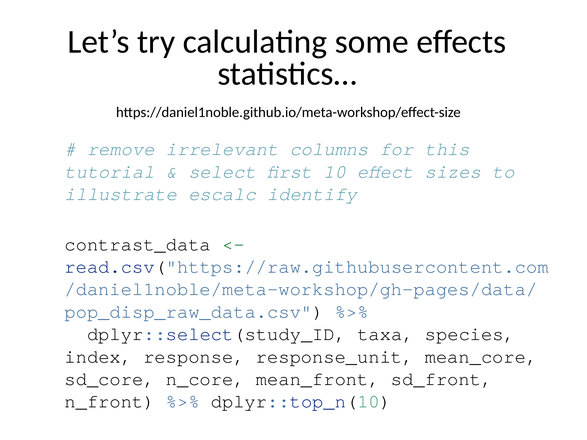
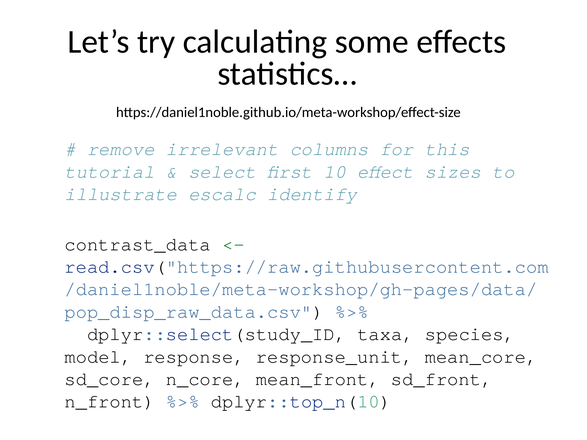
index: index -> model
